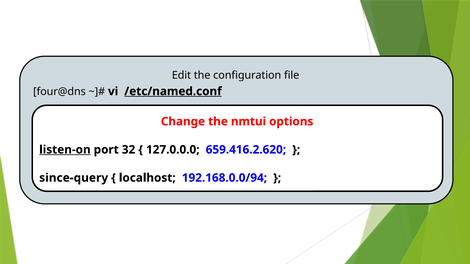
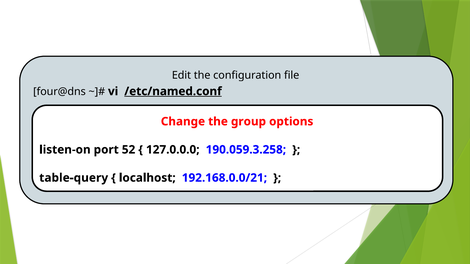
nmtui: nmtui -> group
listen-on underline: present -> none
32: 32 -> 52
659.416.2.620: 659.416.2.620 -> 190.059.3.258
since-query: since-query -> table-query
192.168.0.0/94: 192.168.0.0/94 -> 192.168.0.0/21
